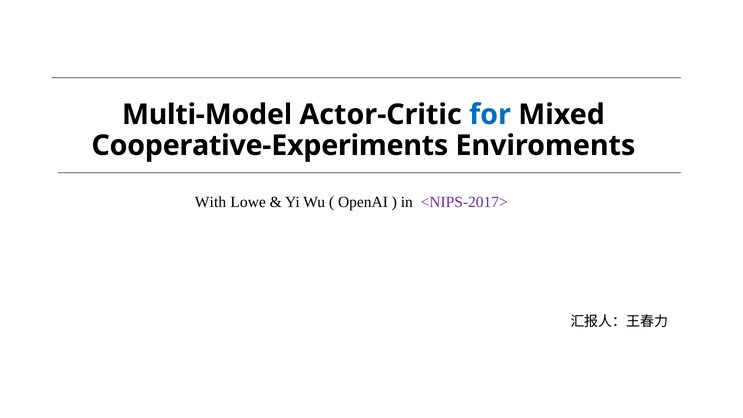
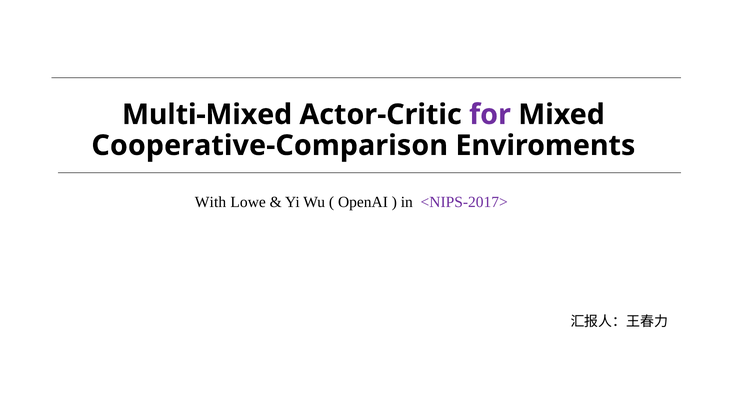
Multi-Model: Multi-Model -> Multi-Mixed
for colour: blue -> purple
Cooperative-Experiments: Cooperative-Experiments -> Cooperative-Comparison
